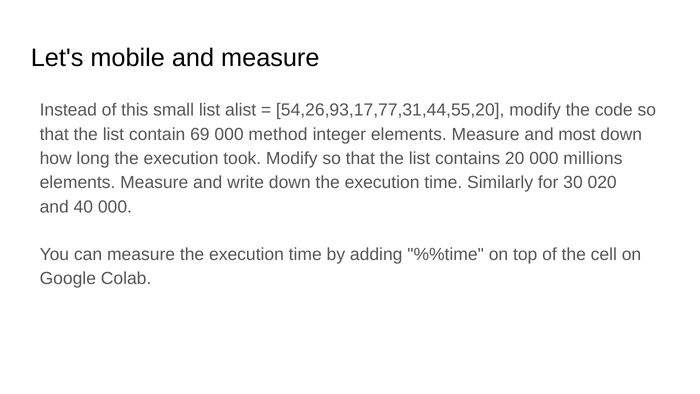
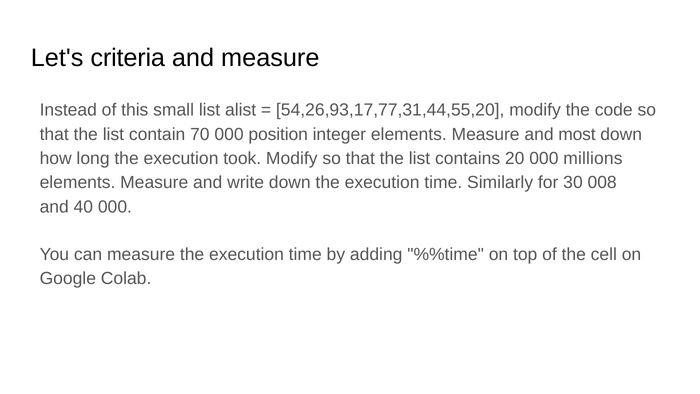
mobile: mobile -> criteria
69: 69 -> 70
method: method -> position
020: 020 -> 008
